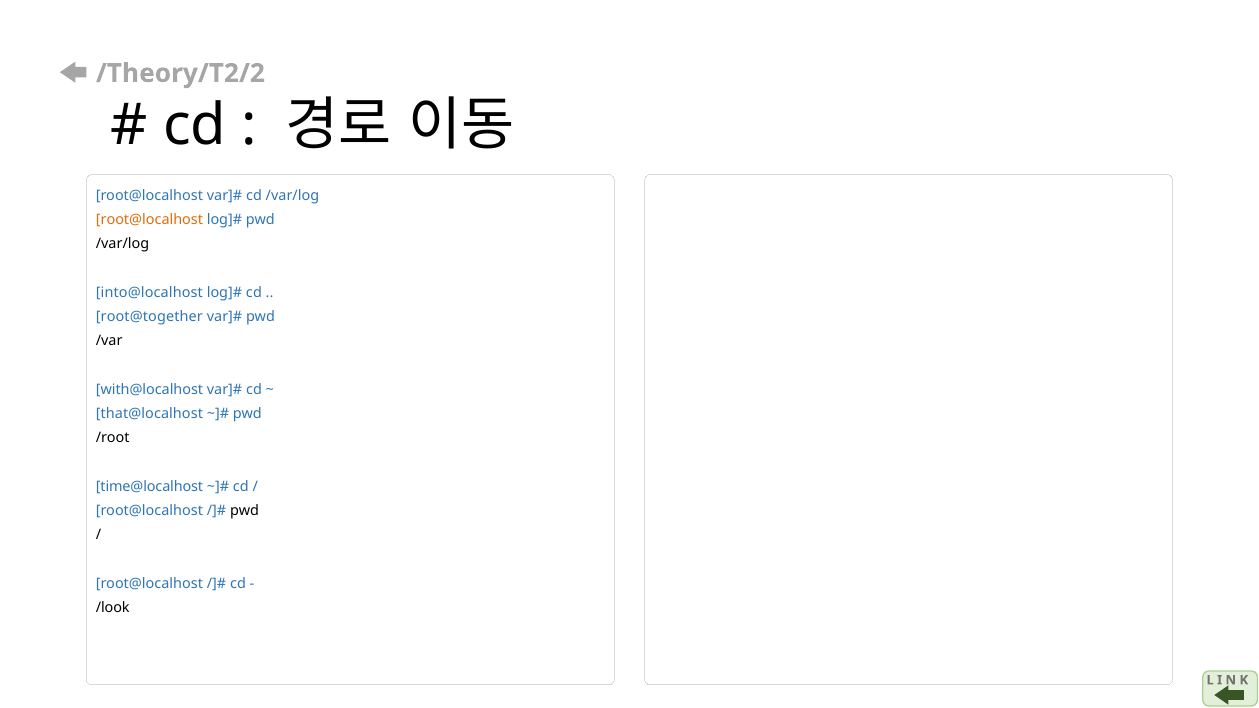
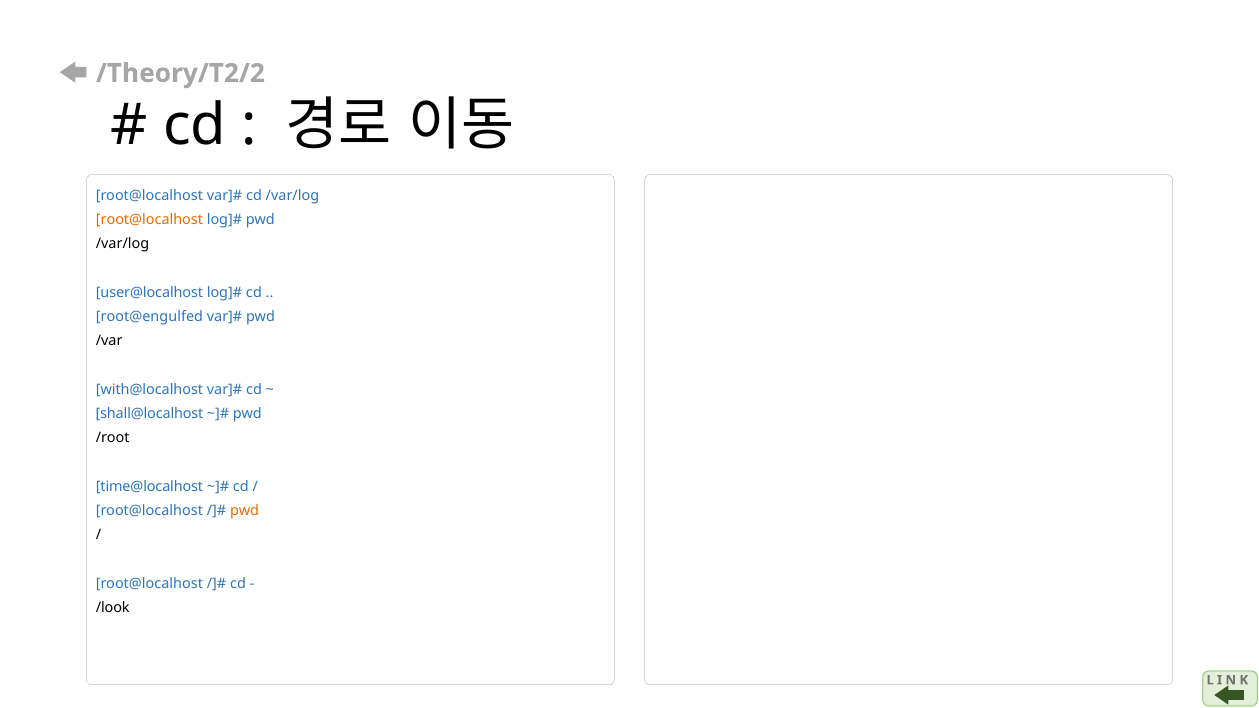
into@localhost: into@localhost -> user@localhost
root@together: root@together -> root@engulfed
that@localhost: that@localhost -> shall@localhost
pwd at (245, 511) colour: black -> orange
